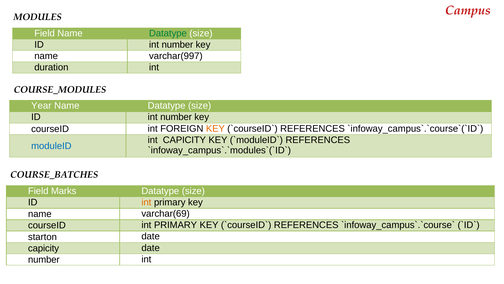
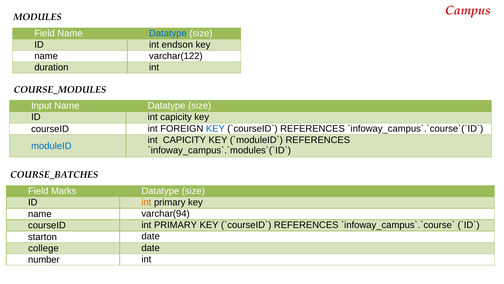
Datatype at (168, 33) colour: green -> blue
number at (177, 45): number -> endson
varchar(997: varchar(997 -> varchar(122
Year: Year -> Input
number at (176, 117): number -> capicity
KEY at (215, 128) colour: orange -> blue
varchar(69: varchar(69 -> varchar(94
capicity at (44, 248): capicity -> college
